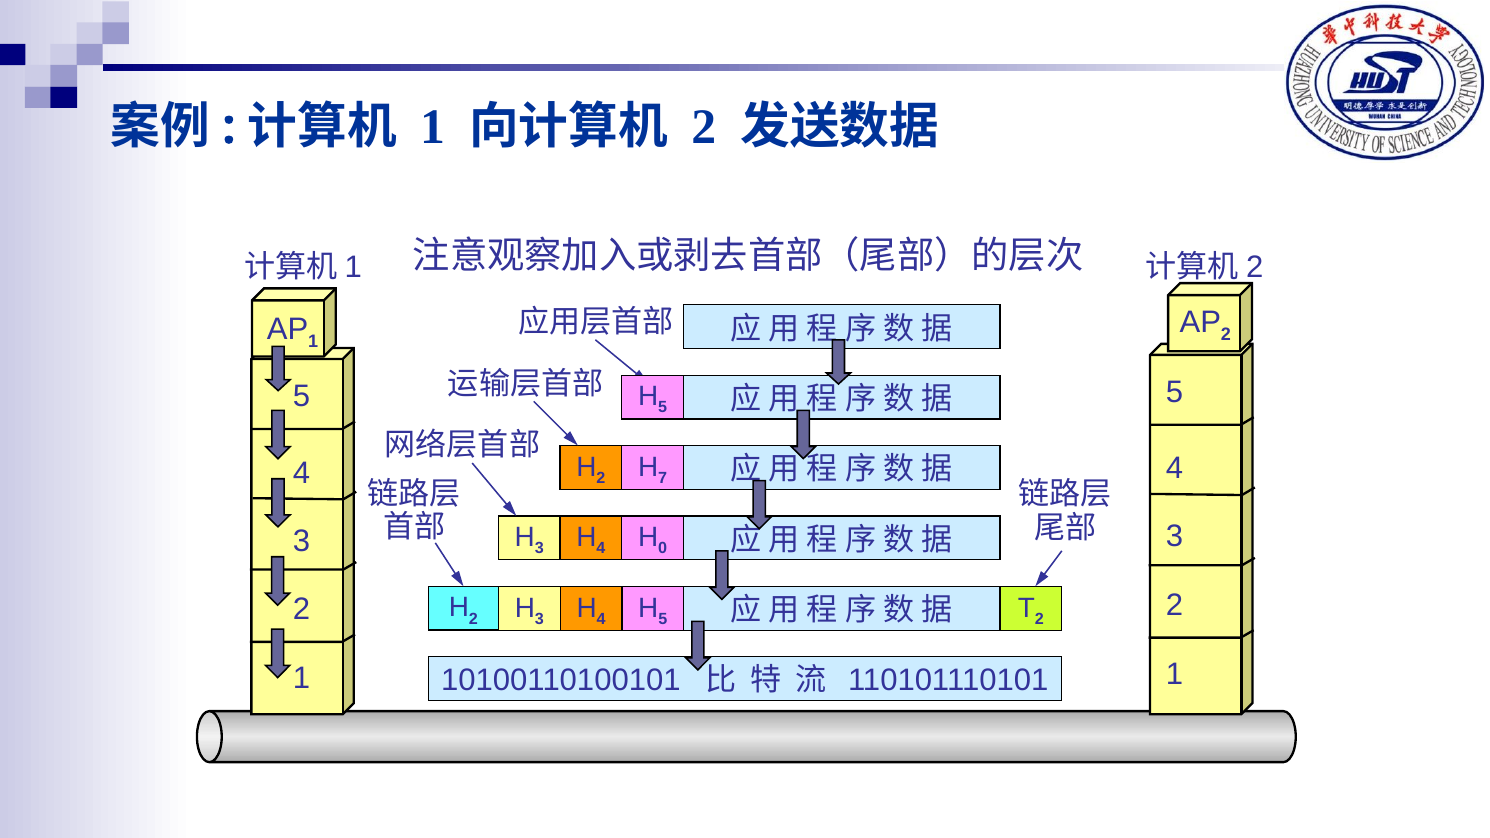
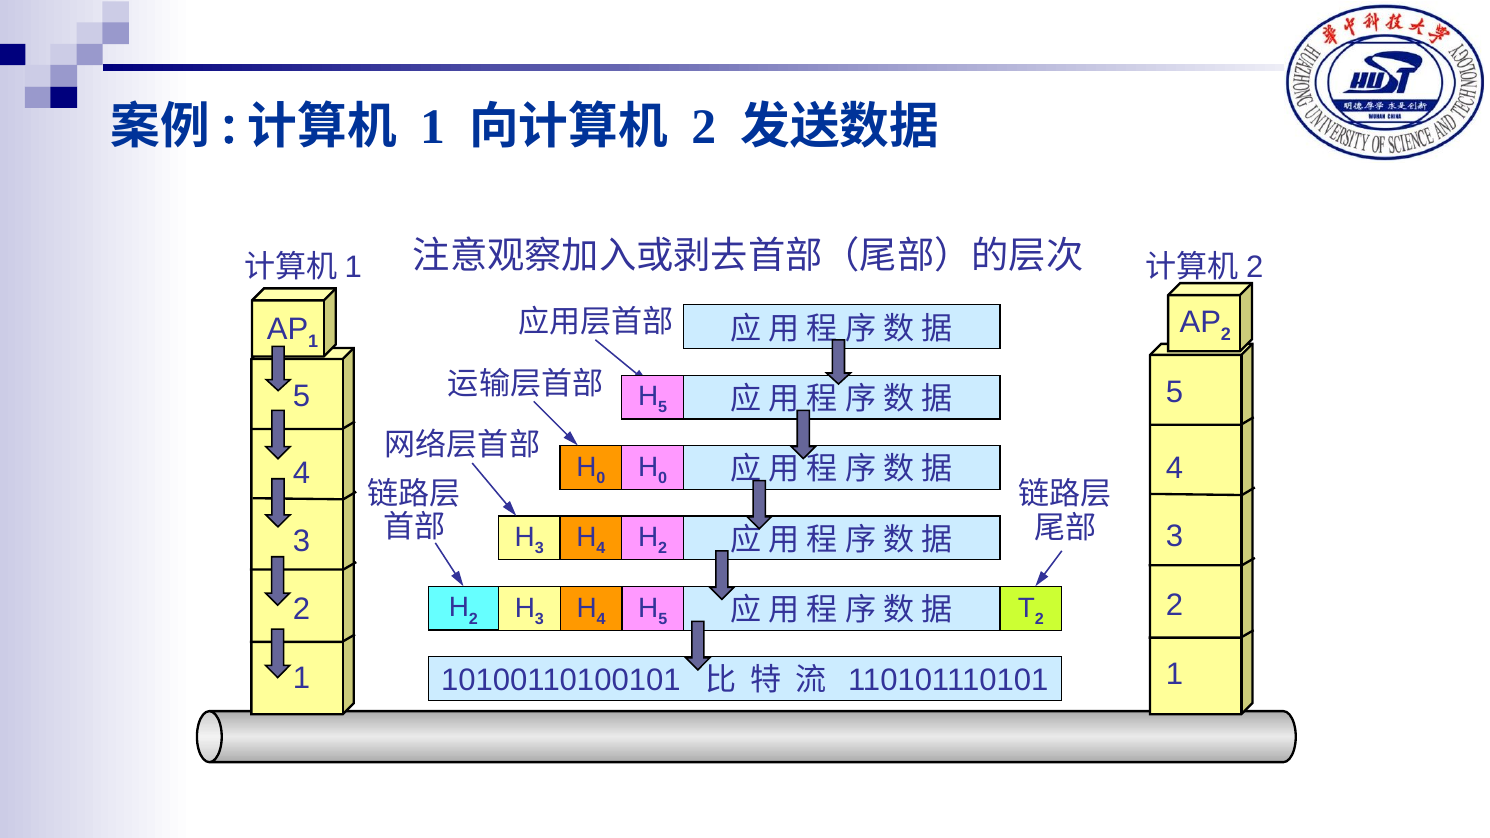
2 at (601, 478): 2 -> 0
7 at (663, 478): 7 -> 0
0 at (663, 549): 0 -> 2
